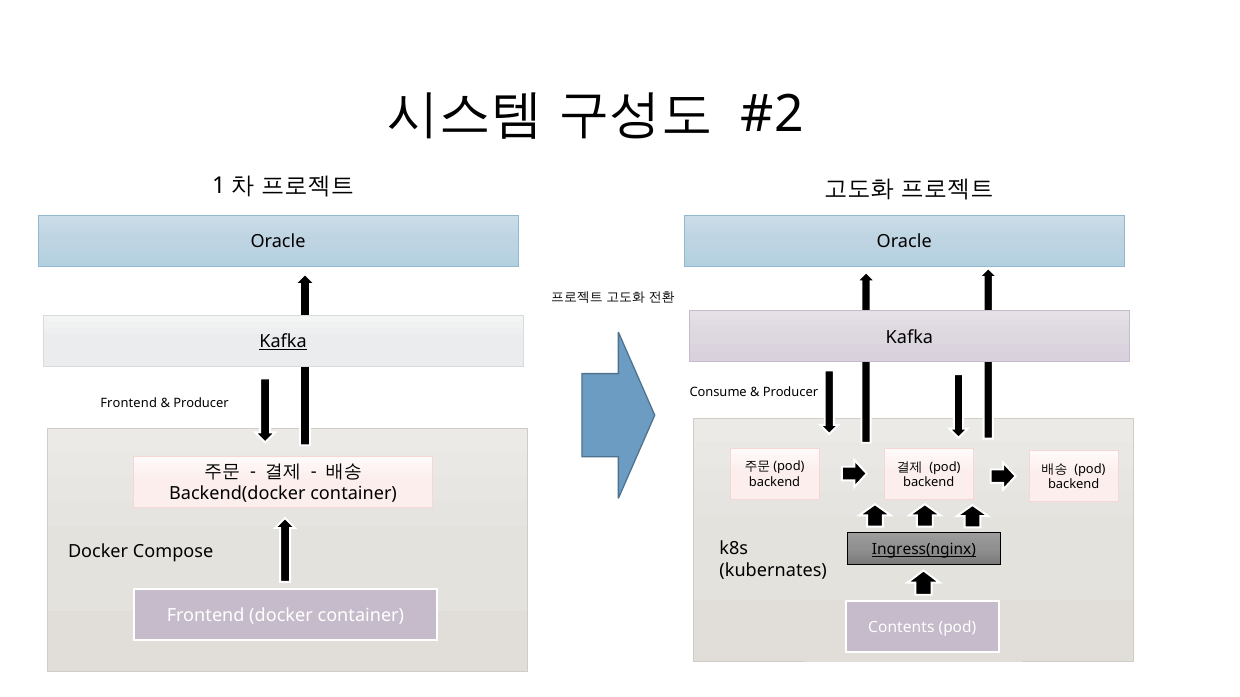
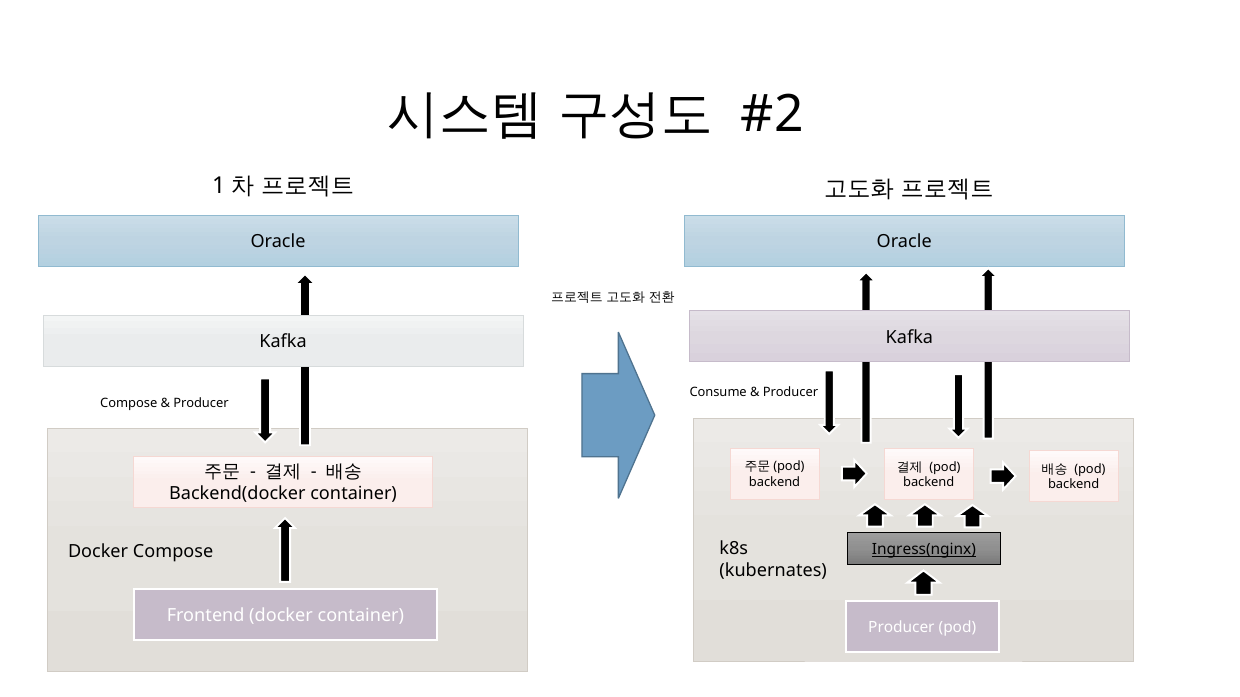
Kafka at (283, 342) underline: present -> none
Frontend at (129, 403): Frontend -> Compose
Contents at (901, 628): Contents -> Producer
